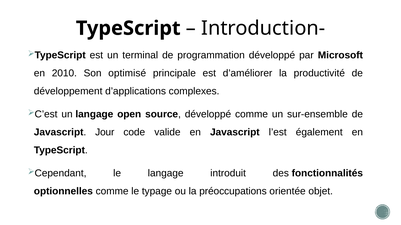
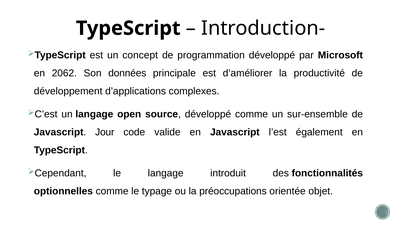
terminal: terminal -> concept
2010: 2010 -> 2062
optimisé: optimisé -> données
